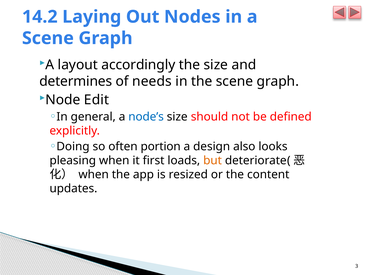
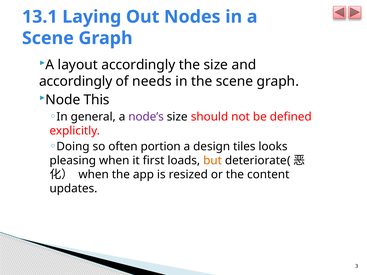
14.2: 14.2 -> 13.1
determines at (76, 81): determines -> accordingly
Edit: Edit -> This
node’s colour: blue -> purple
also: also -> tiles
